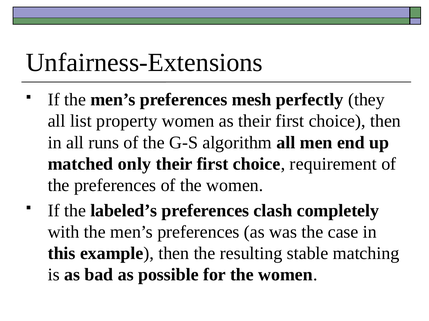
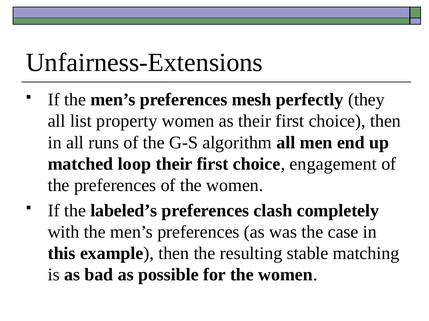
only: only -> loop
requirement: requirement -> engagement
